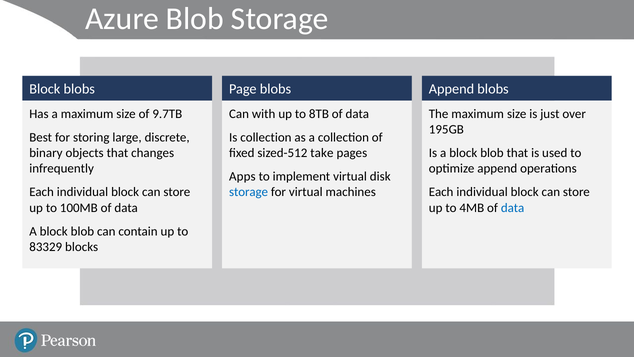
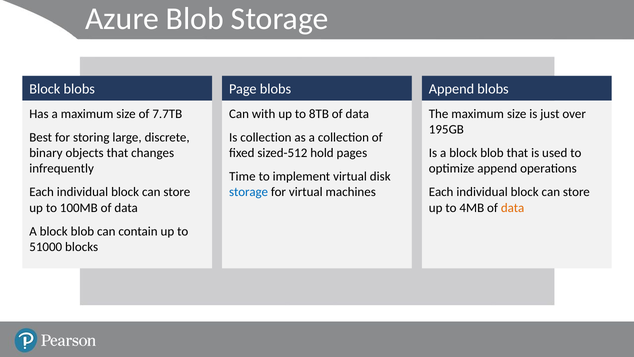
9.7TB: 9.7TB -> 7.7TB
take: take -> hold
Apps: Apps -> Time
data at (513, 208) colour: blue -> orange
83329: 83329 -> 51000
